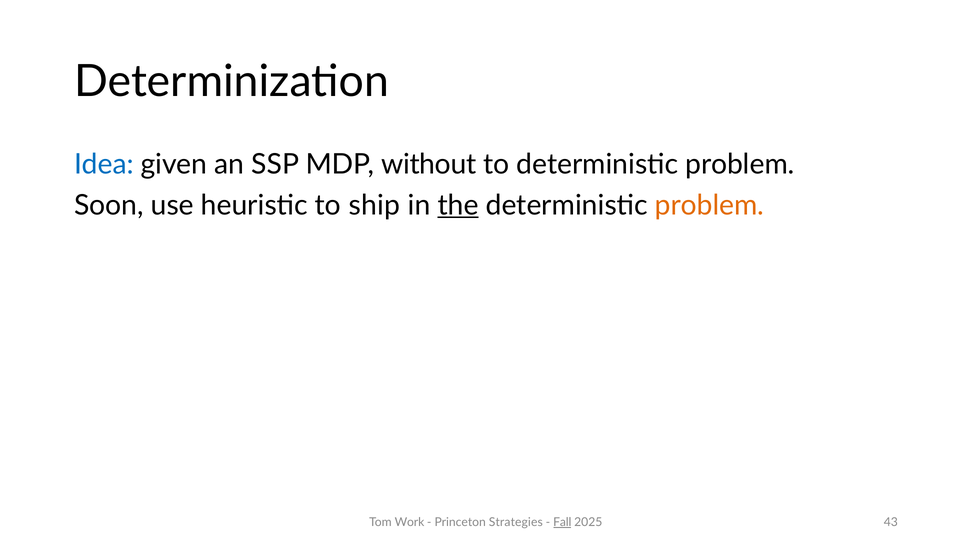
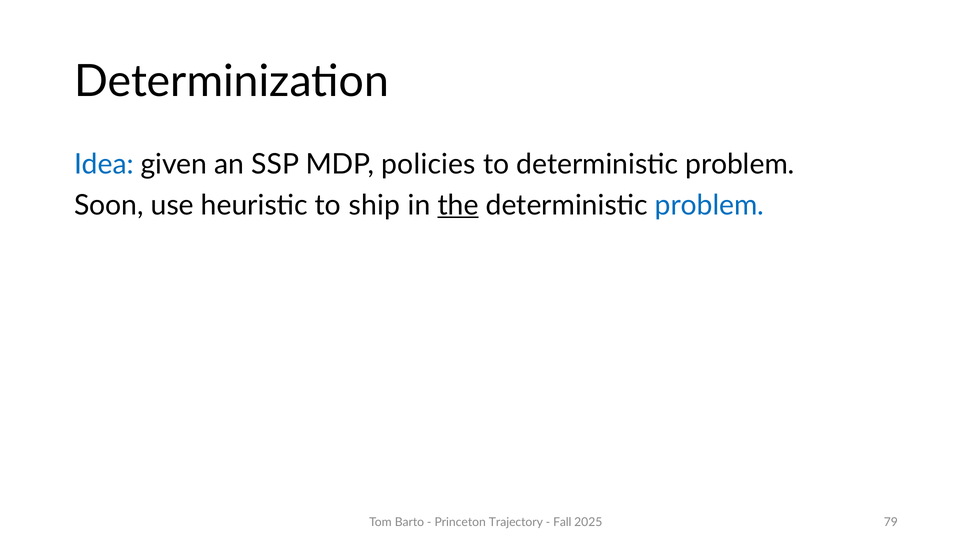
without: without -> policies
problem at (710, 205) colour: orange -> blue
Work: Work -> Barto
Strategies: Strategies -> Trajectory
Fall underline: present -> none
43: 43 -> 79
